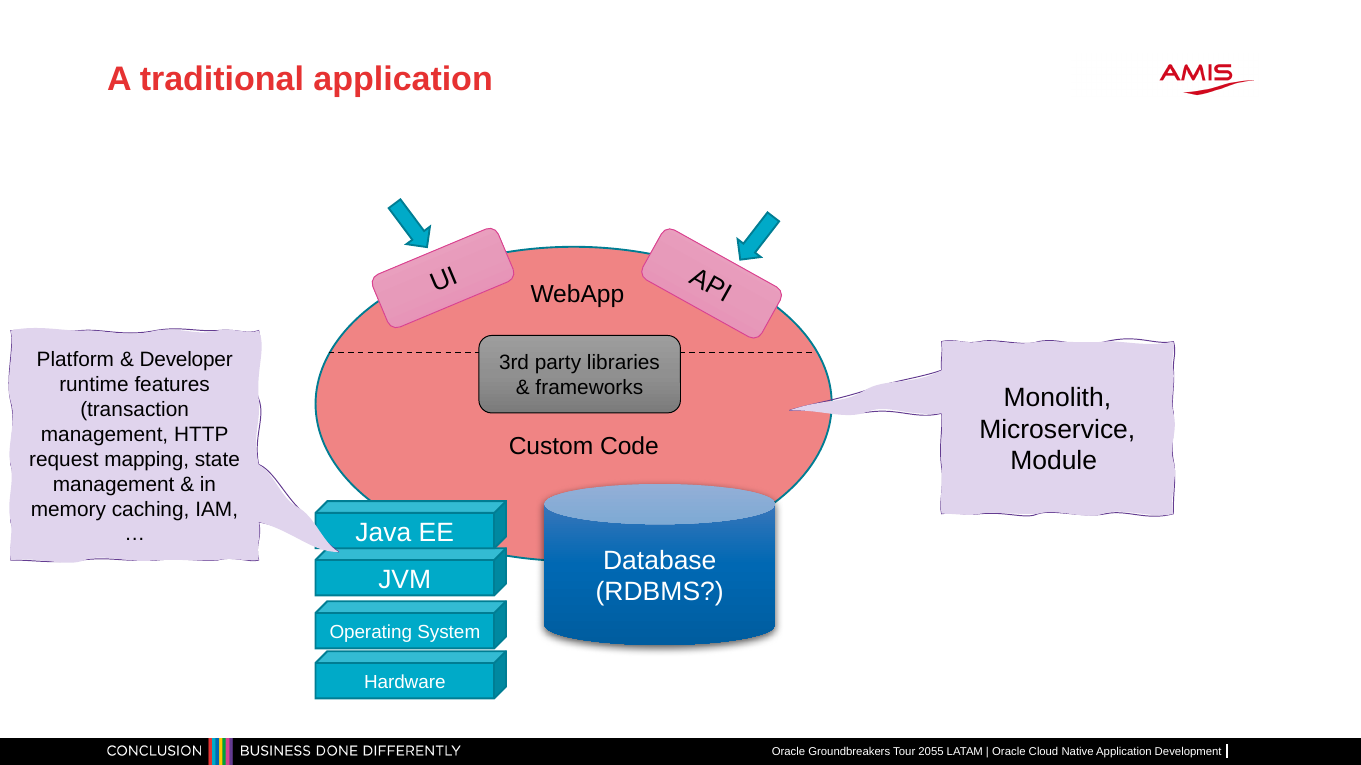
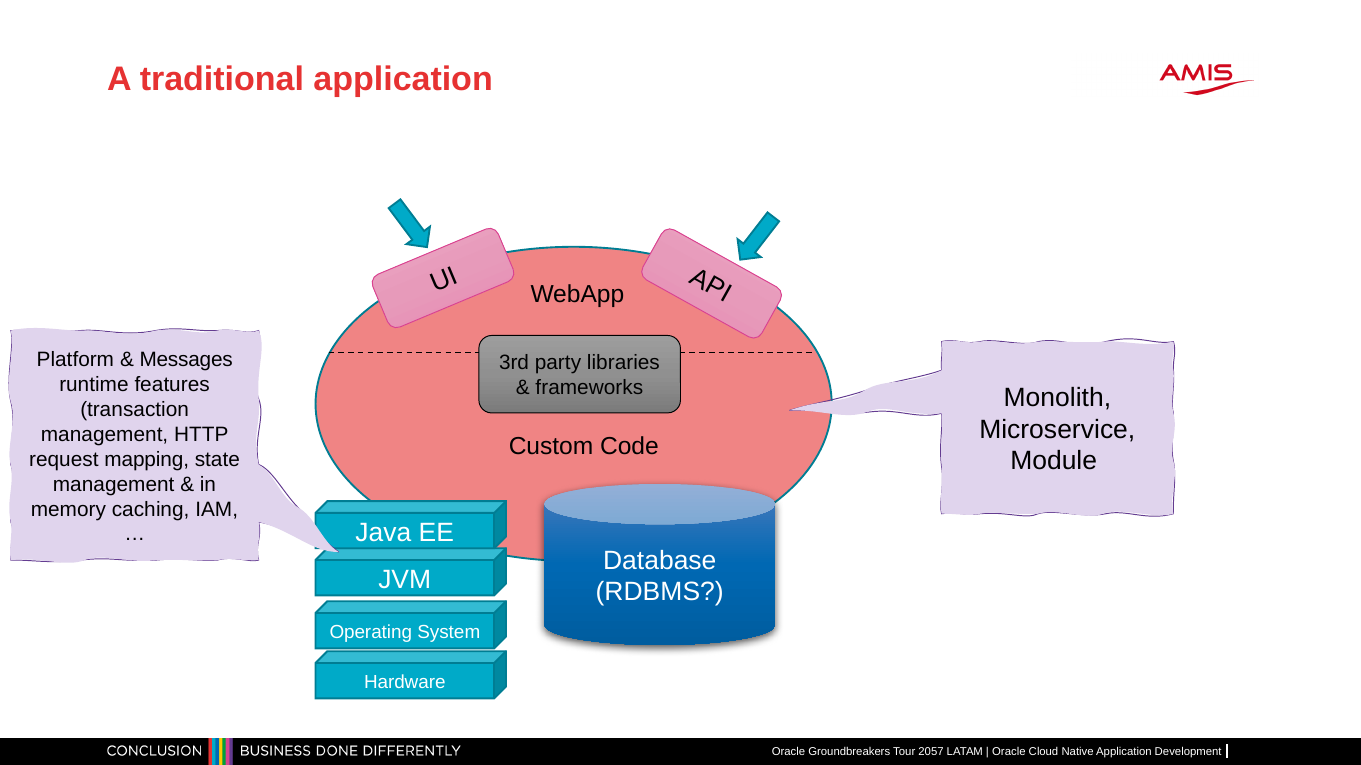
Developer: Developer -> Messages
2055: 2055 -> 2057
